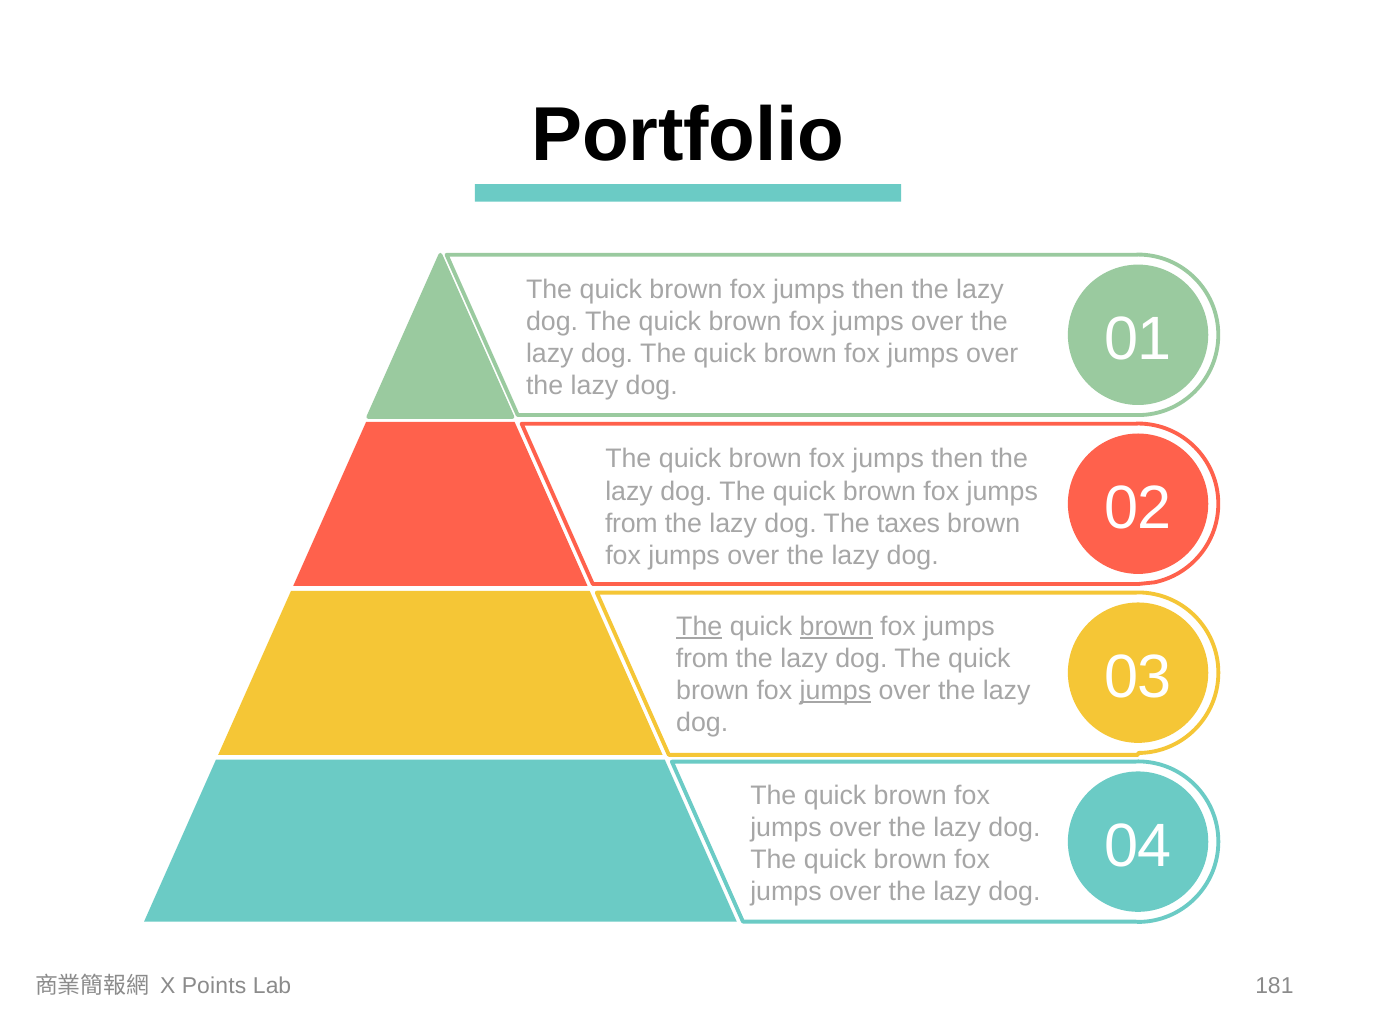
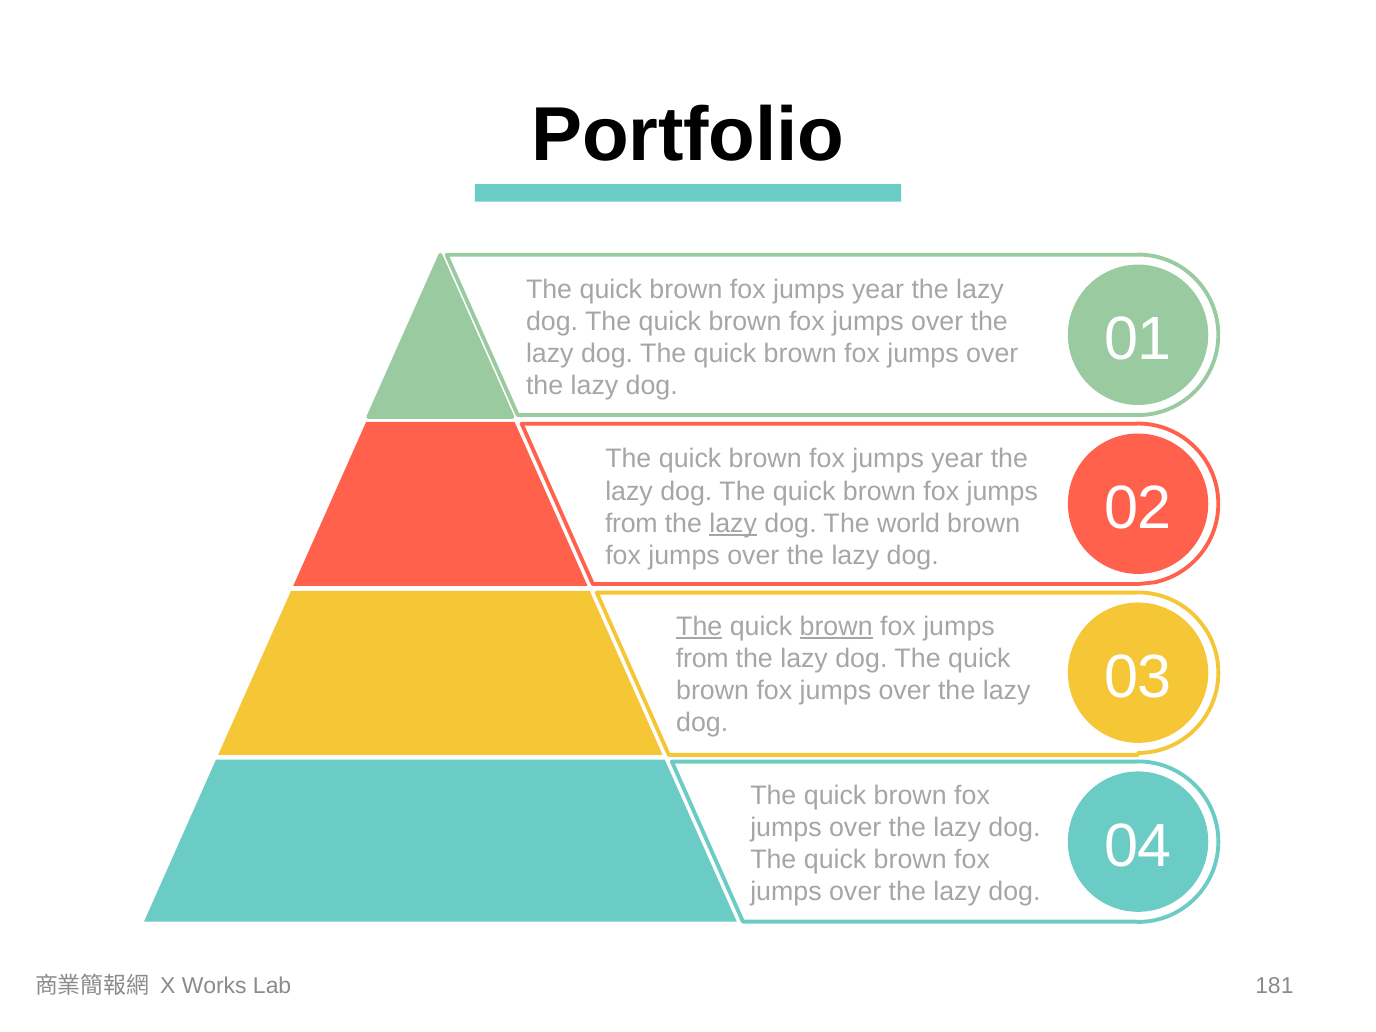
then at (878, 290): then -> year
then at (957, 459): then -> year
lazy at (733, 523) underline: none -> present
taxes: taxes -> world
jumps at (835, 691) underline: present -> none
Points: Points -> Works
